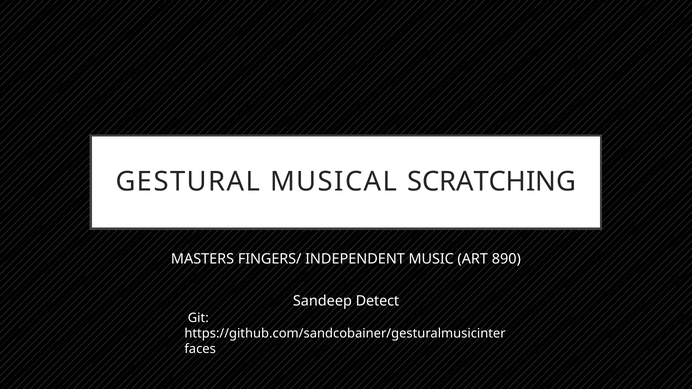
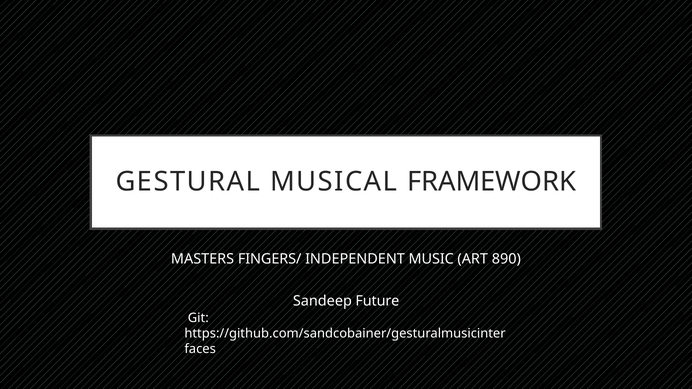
SCRATCHING: SCRATCHING -> FRAMEWORK
Detect: Detect -> Future
